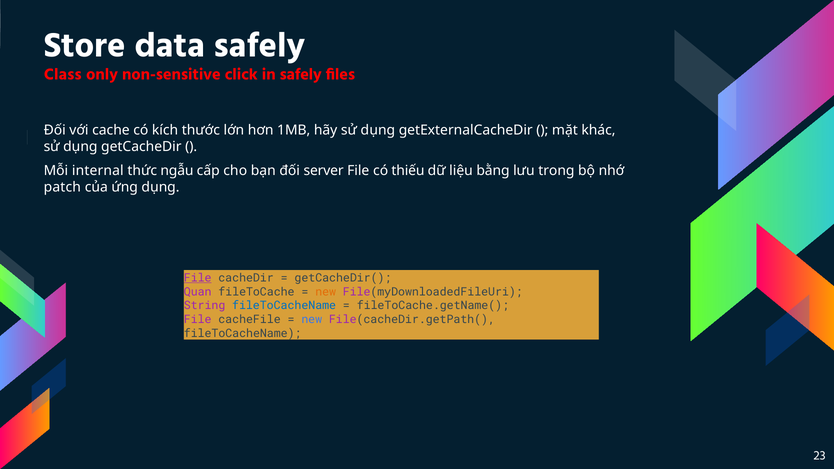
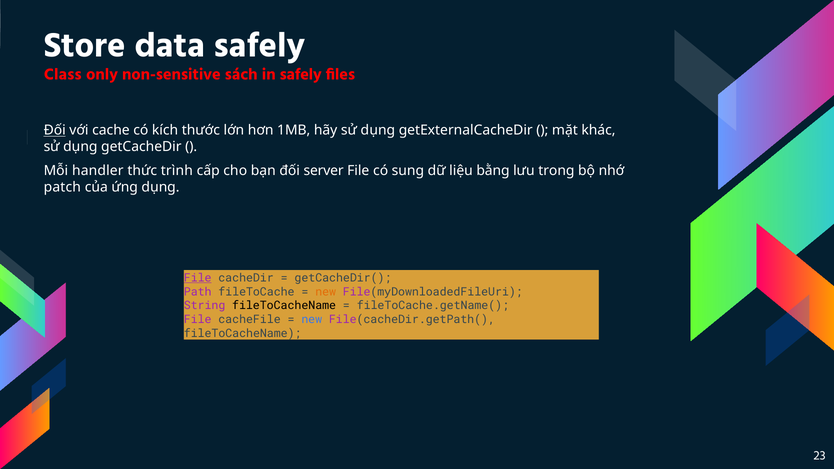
click: click -> sách
Đối at (55, 130) underline: none -> present
internal: internal -> handler
ngẫu: ngẫu -> trình
thiếu: thiếu -> sung
Quan: Quan -> Path
fileToCacheName at (284, 306) colour: blue -> black
